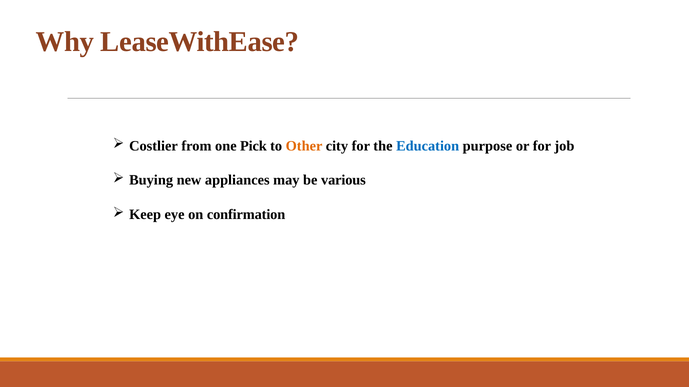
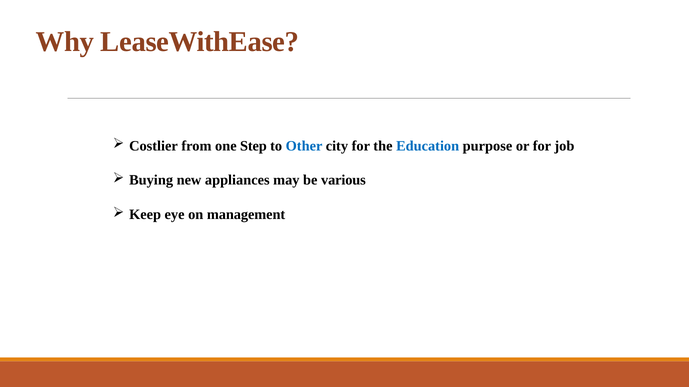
Pick: Pick -> Step
Other colour: orange -> blue
confirmation: confirmation -> management
